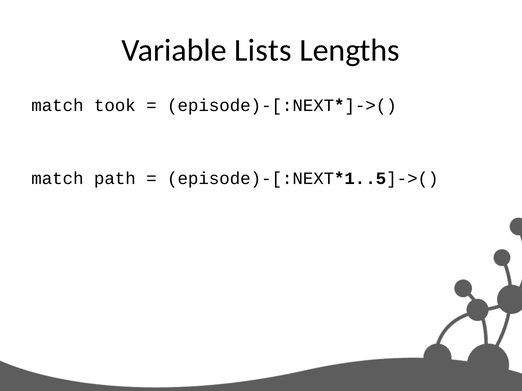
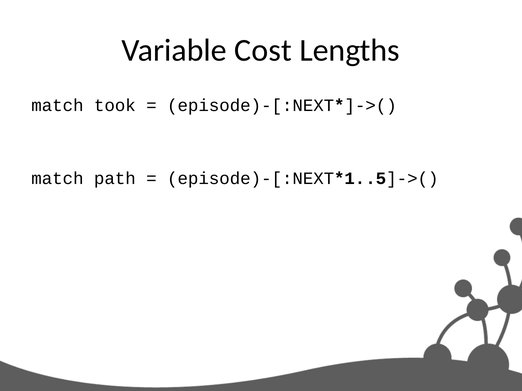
Lists: Lists -> Cost
